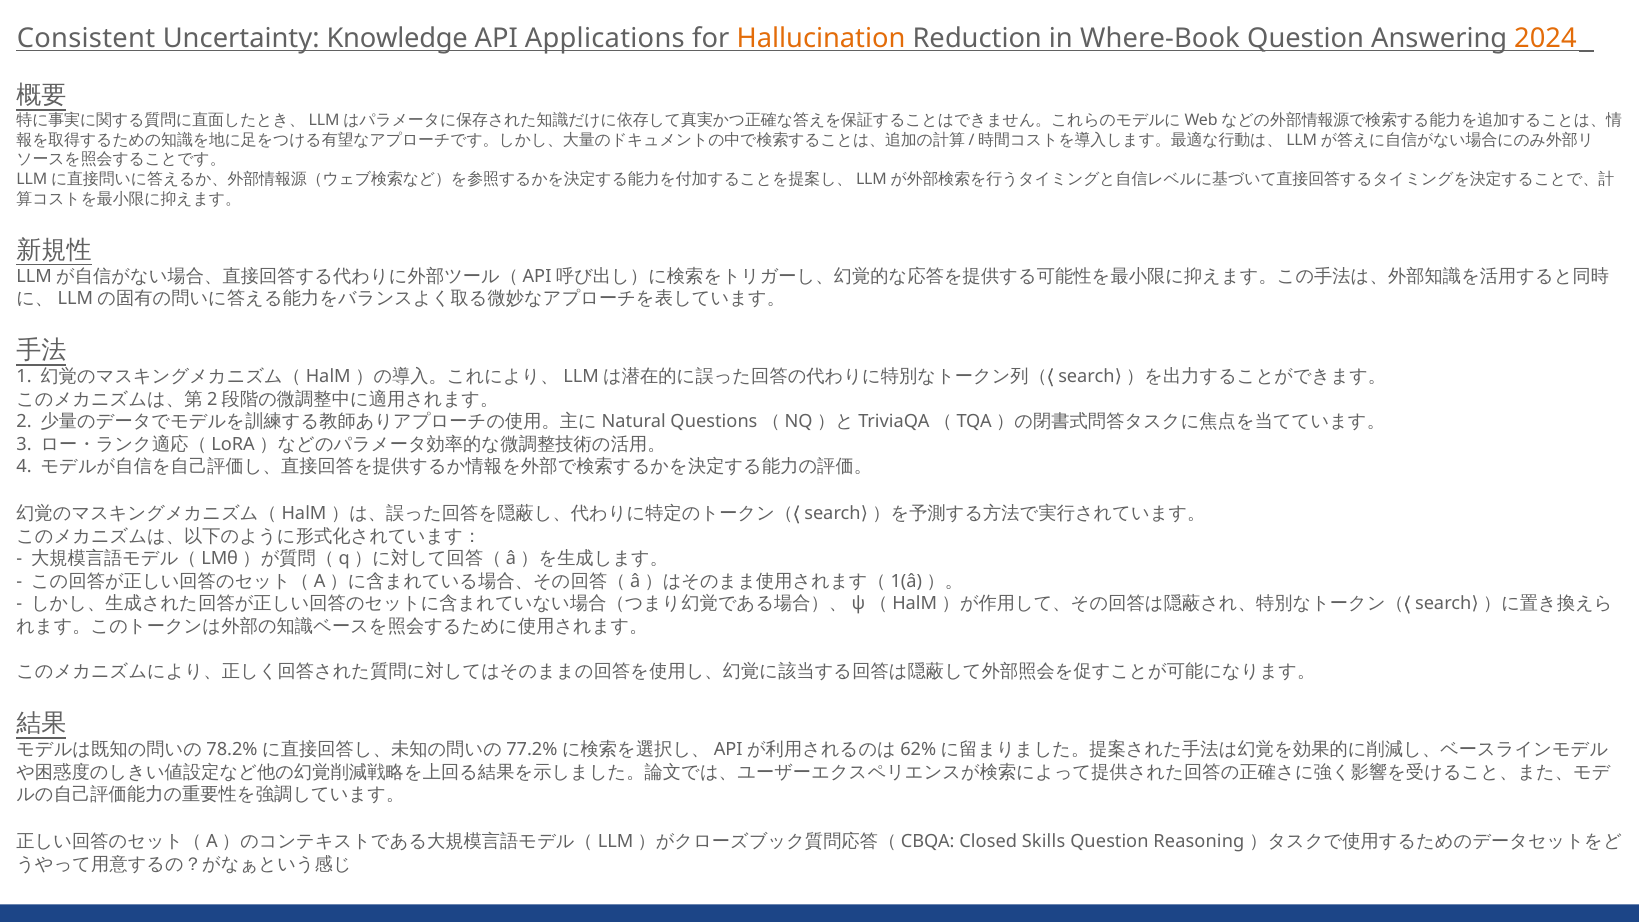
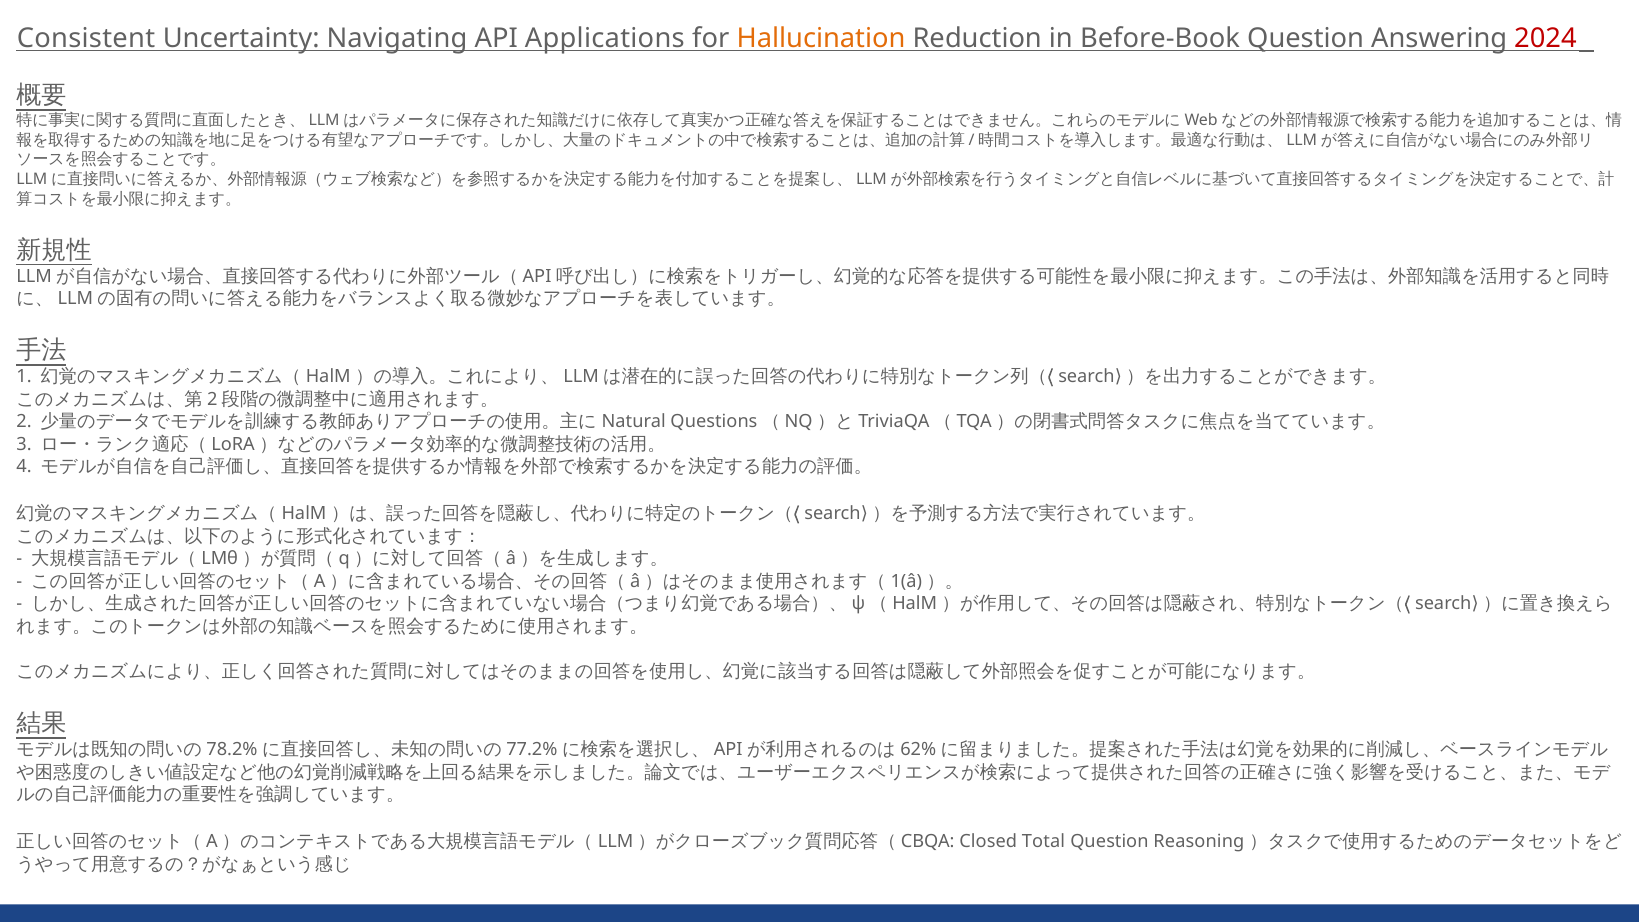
Knowledge: Knowledge -> Navigating
Where-Book: Where-Book -> Before-Book
2024 colour: orange -> red
Skills: Skills -> Total
